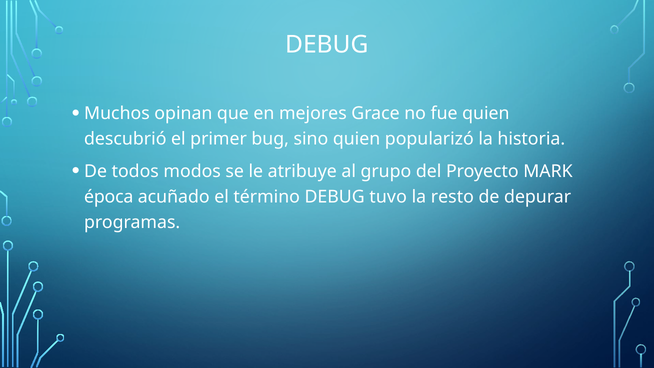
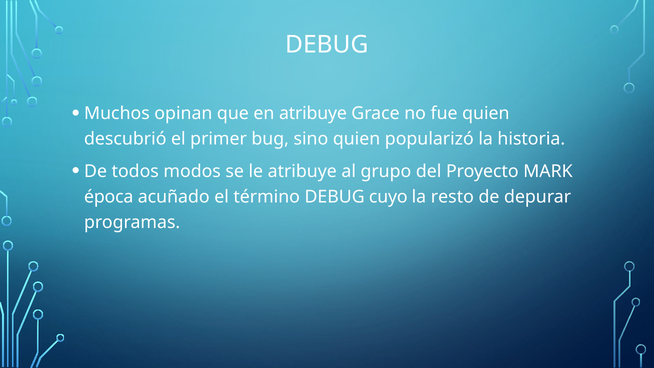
en mejores: mejores -> atribuye
tuvo: tuvo -> cuyo
